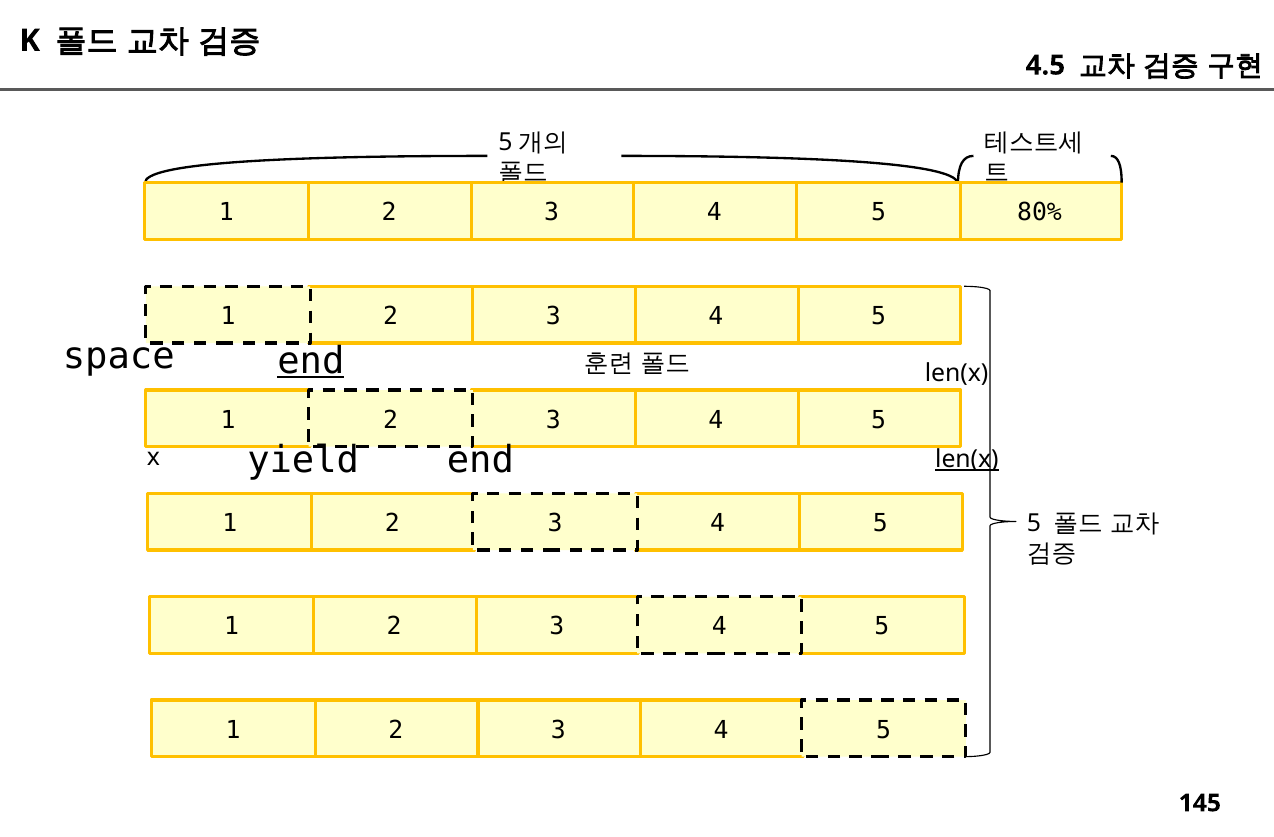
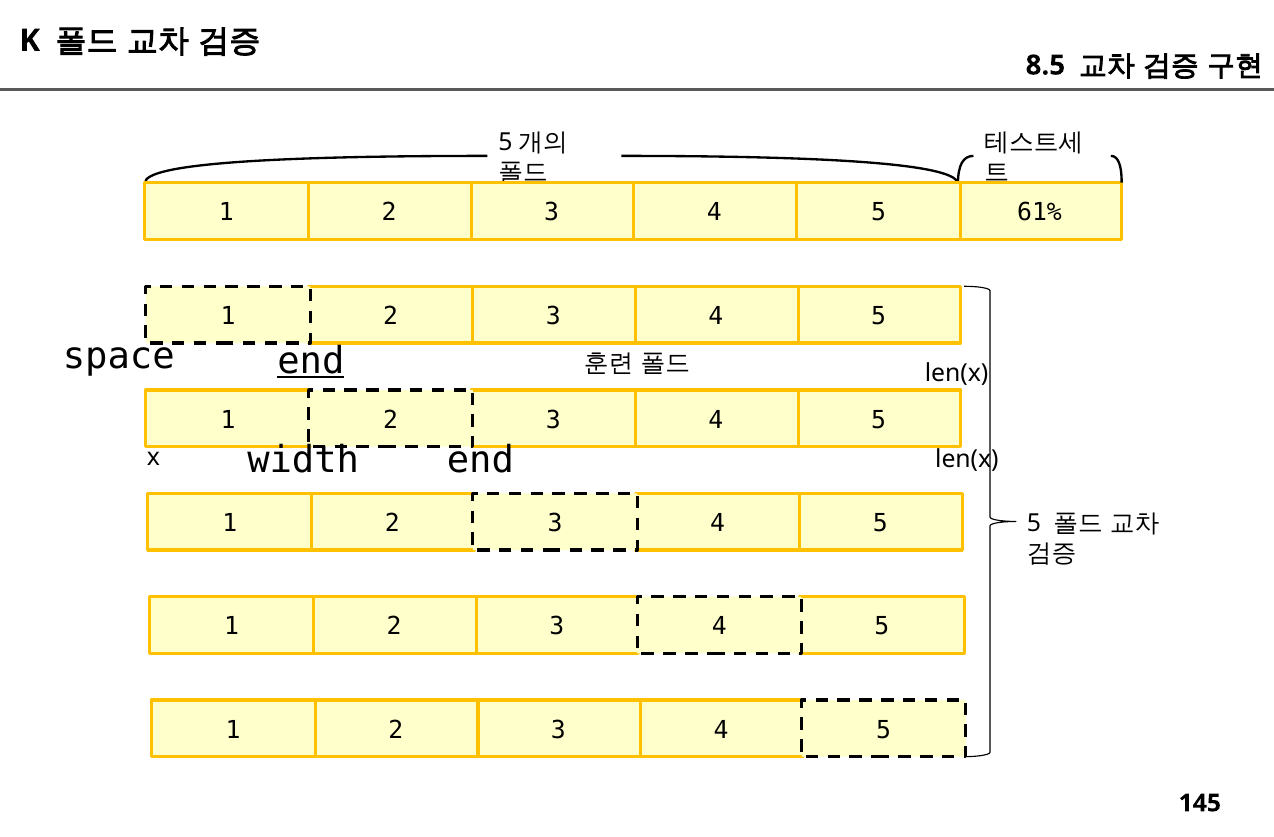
4.5: 4.5 -> 8.5
80%: 80% -> 61%
yield: yield -> width
len(x at (967, 459) underline: present -> none
